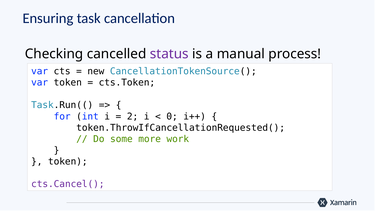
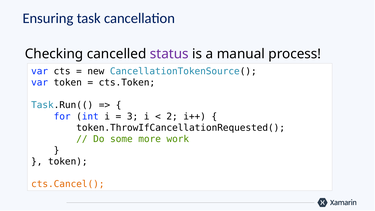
2: 2 -> 3
0: 0 -> 2
cts.Cancel( colour: purple -> orange
